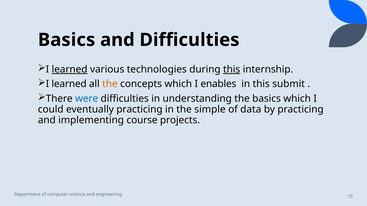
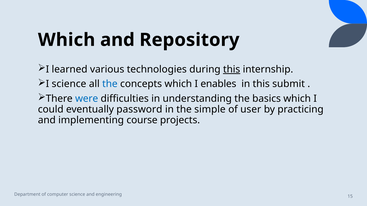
Basics at (67, 40): Basics -> Which
and Difficulties: Difficulties -> Repository
learned at (70, 70) underline: present -> none
learned at (69, 84): learned -> science
the at (110, 84) colour: orange -> blue
eventually practicing: practicing -> password
data: data -> user
